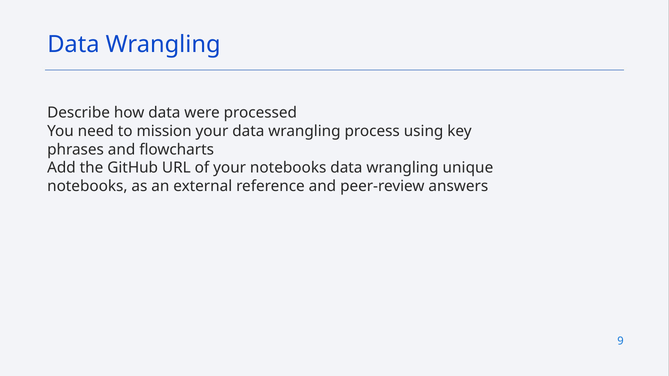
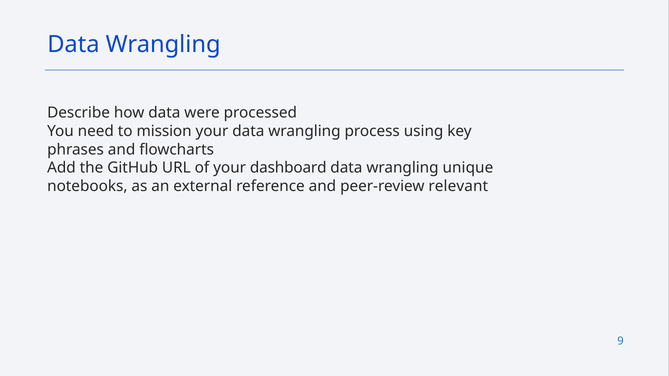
your notebooks: notebooks -> dashboard
answers: answers -> relevant
